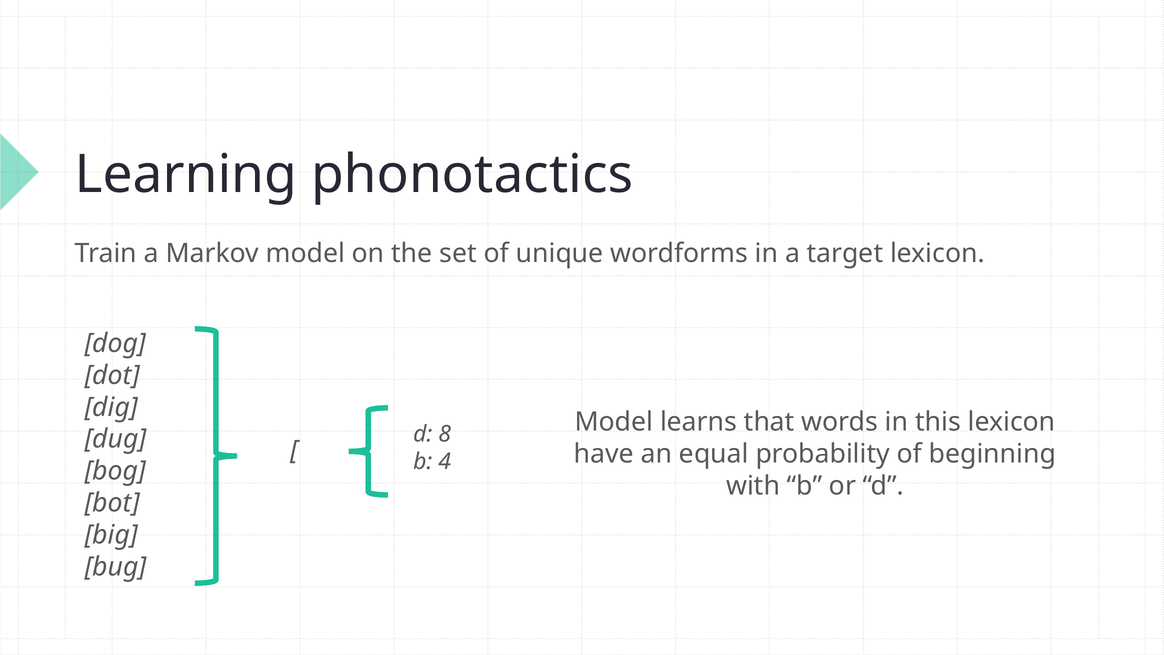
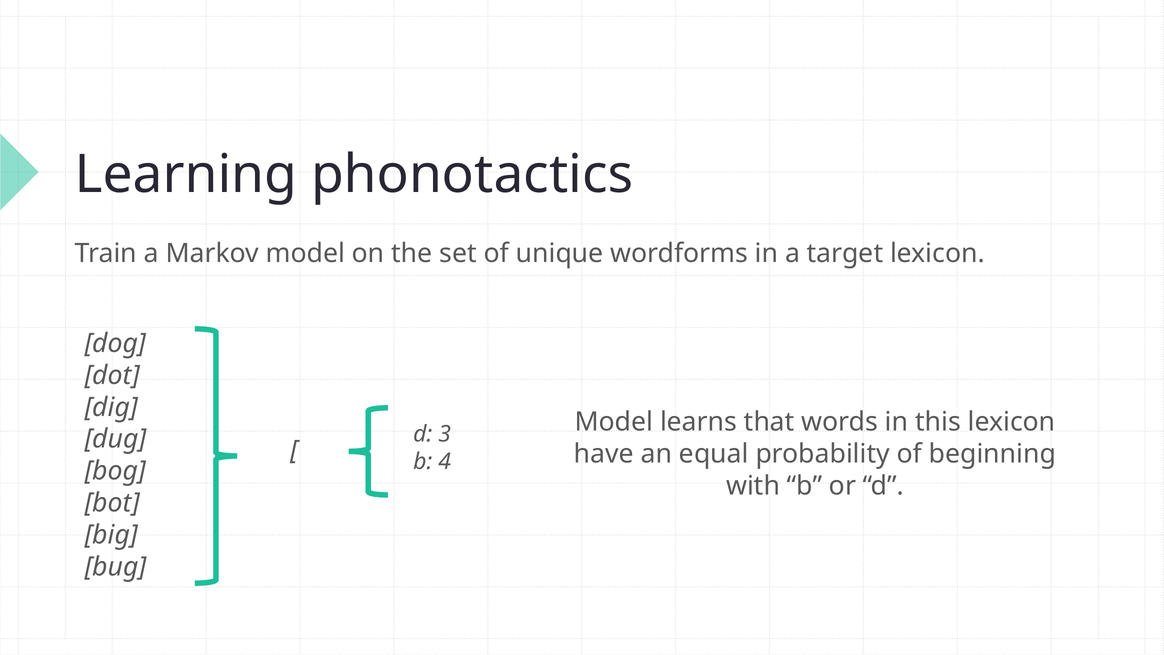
8: 8 -> 3
